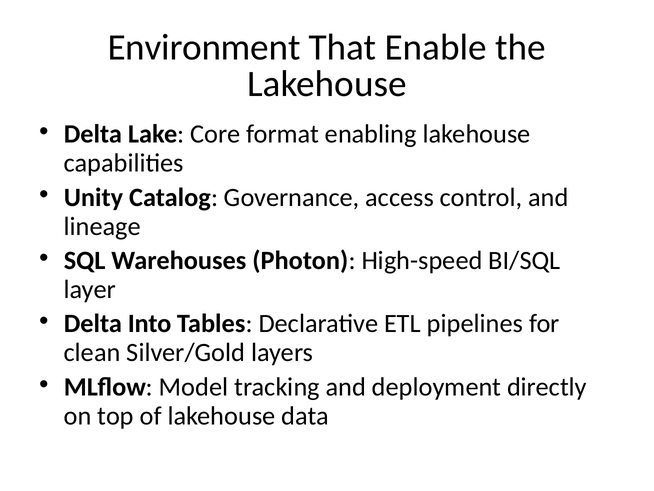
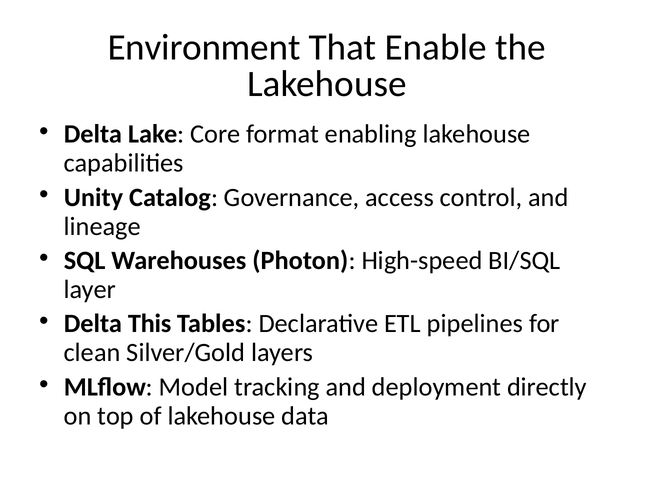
Into: Into -> This
